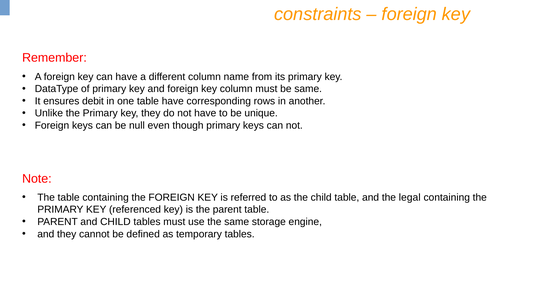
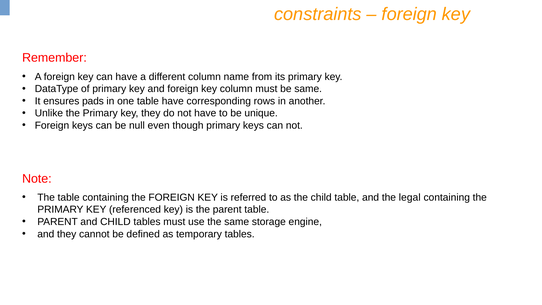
debit: debit -> pads
